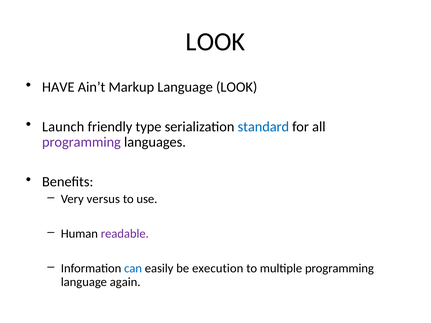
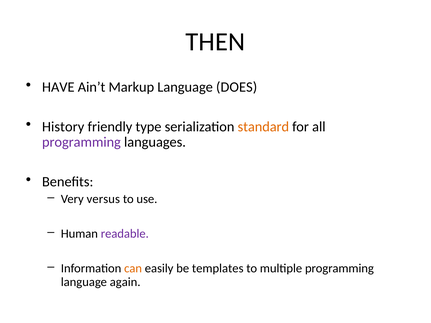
LOOK at (215, 42): LOOK -> THEN
Language LOOK: LOOK -> DOES
Launch: Launch -> History
standard colour: blue -> orange
can colour: blue -> orange
execution: execution -> templates
